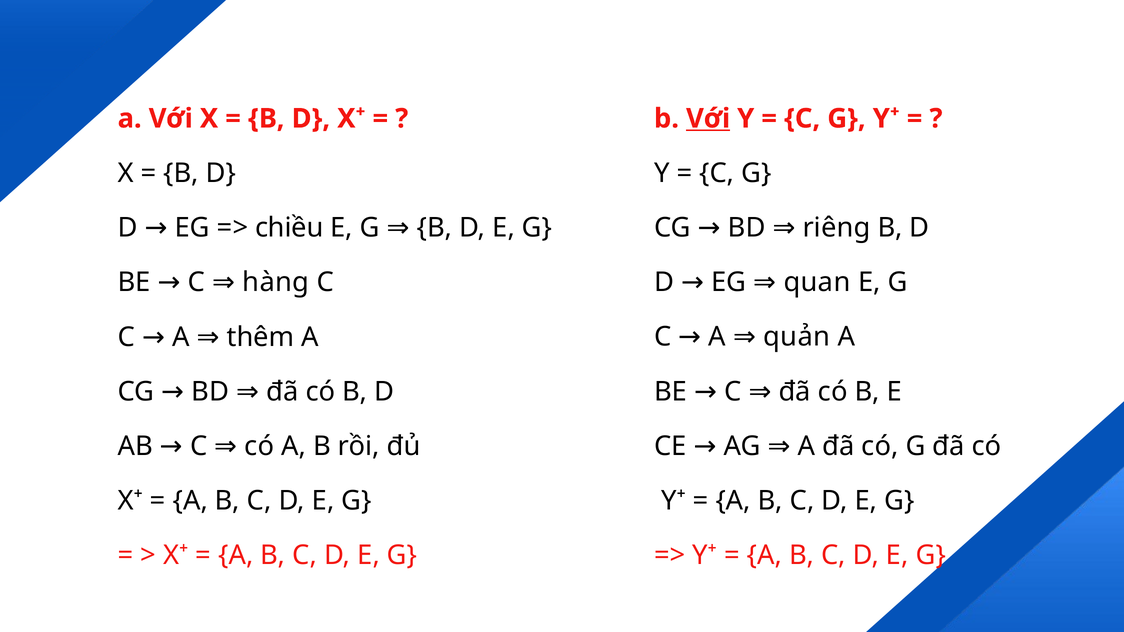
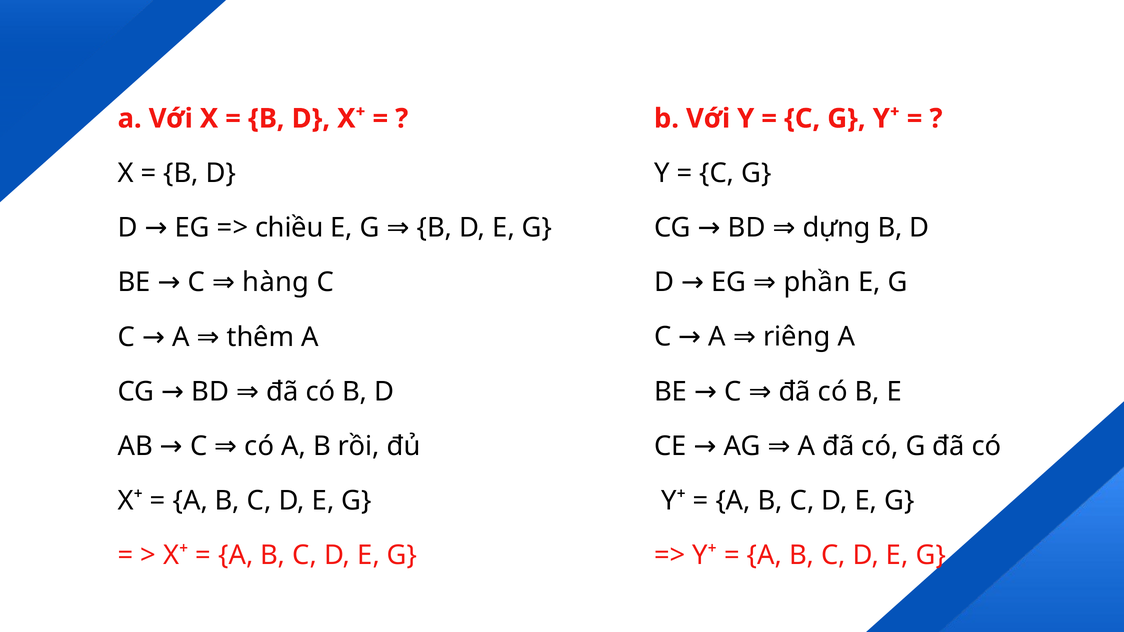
Với at (708, 119) underline: present -> none
riêng: riêng -> dựng
quan: quan -> phần
quản: quản -> riêng
